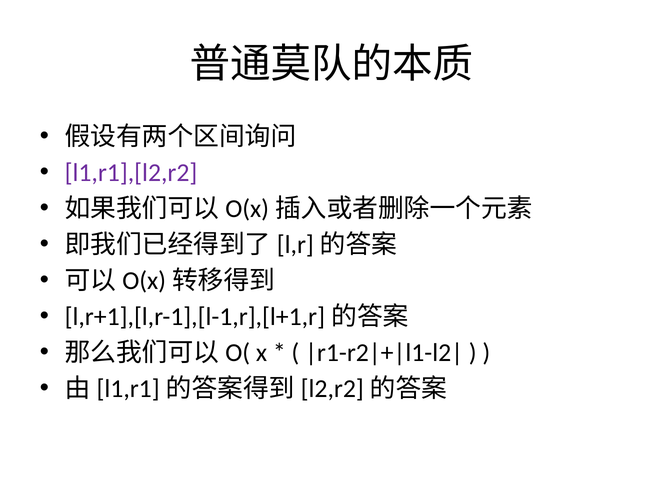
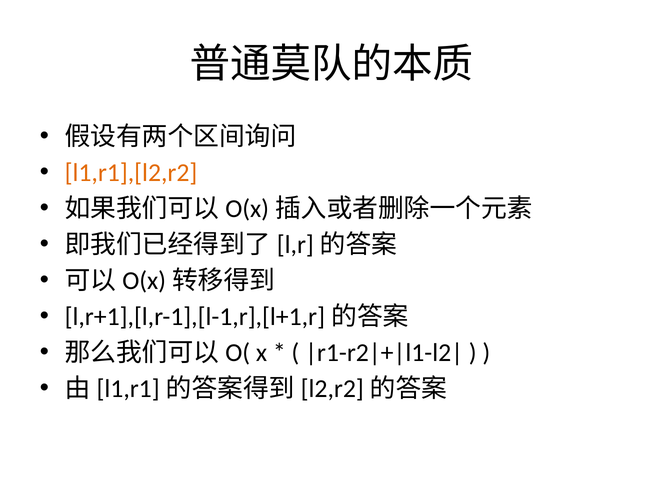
l1,r1],[l2,r2 colour: purple -> orange
